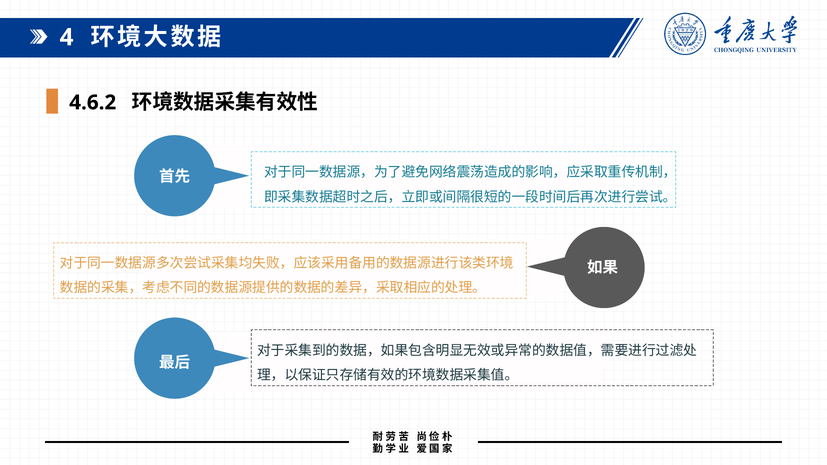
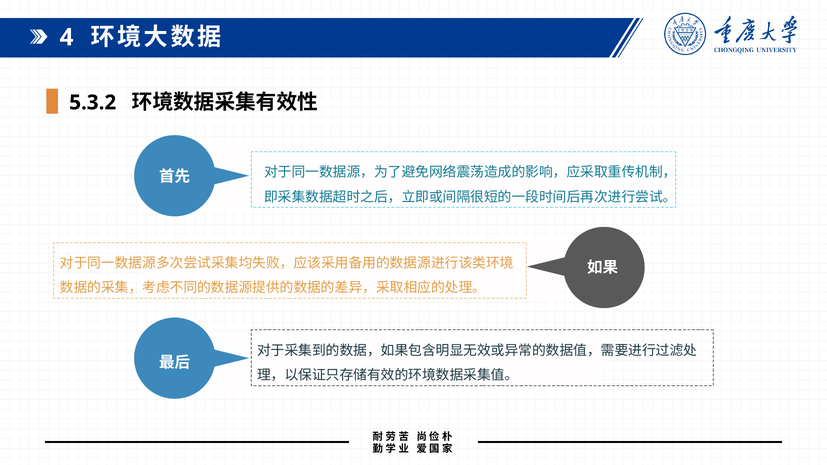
4.6.2: 4.6.2 -> 5.3.2
